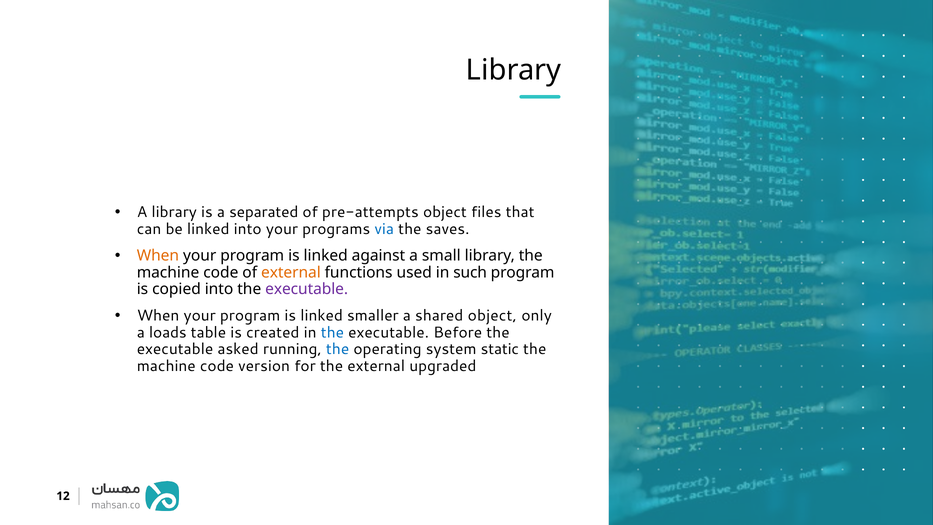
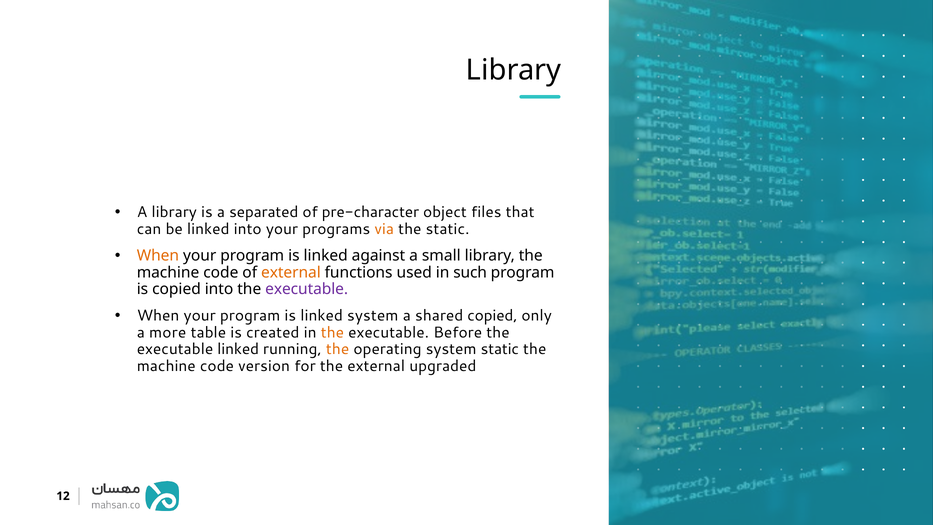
pre-attempts: pre-attempts -> pre-character
via colour: blue -> orange
the saves: saves -> static
linked smaller: smaller -> system
shared object: object -> copied
loads: loads -> more
the at (332, 332) colour: blue -> orange
executable asked: asked -> linked
the at (338, 349) colour: blue -> orange
